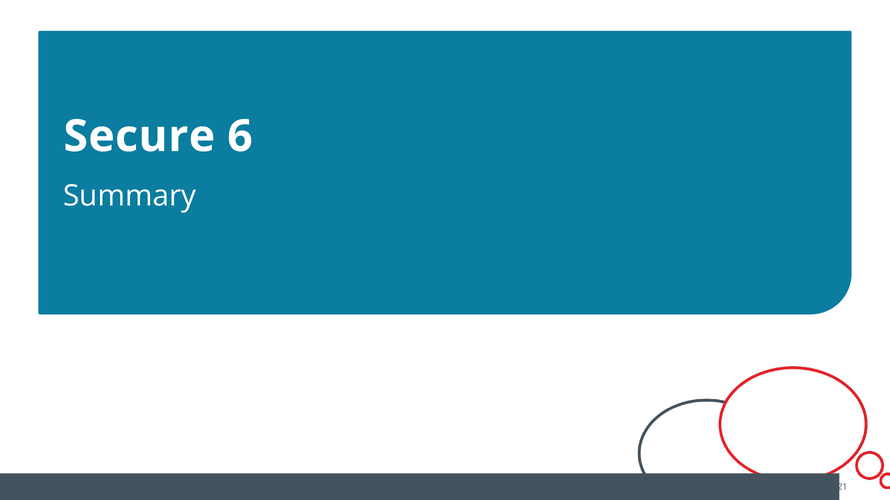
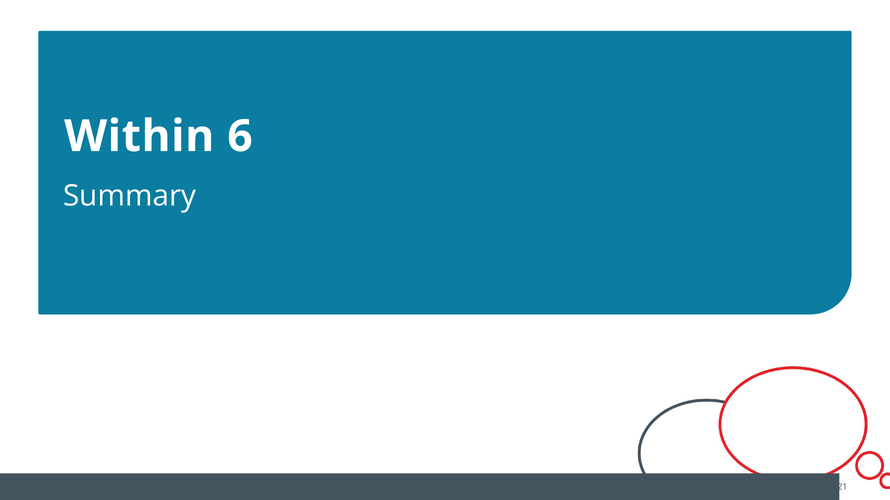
Secure: Secure -> Within
